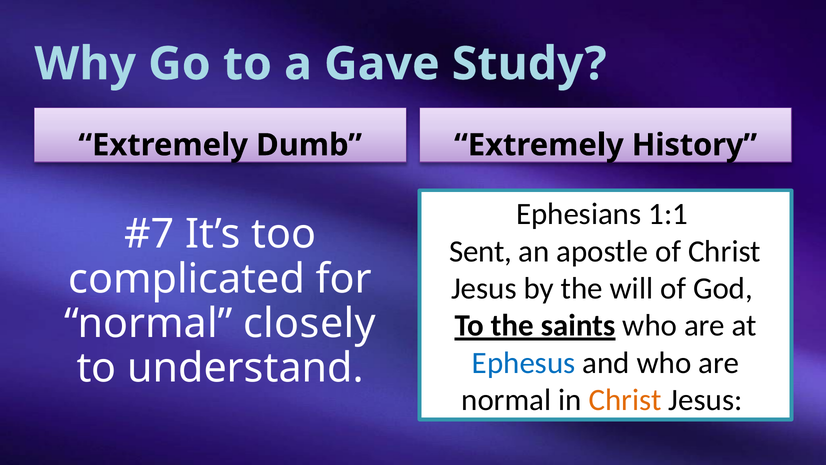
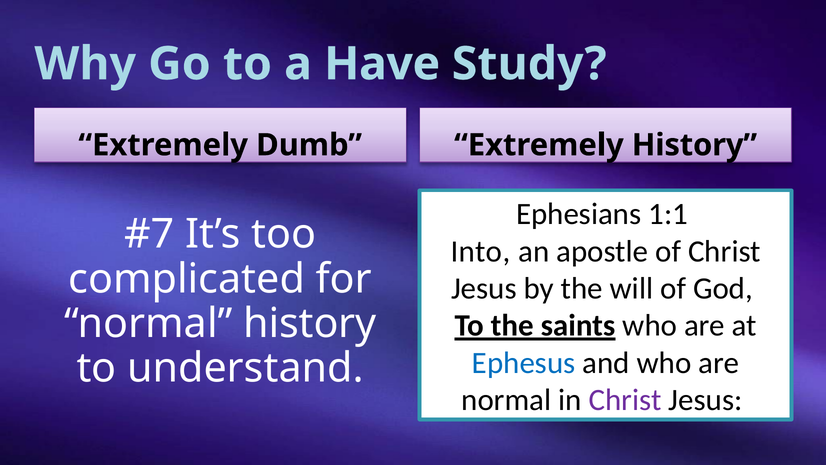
Gave: Gave -> Have
Sent: Sent -> Into
normal closely: closely -> history
Christ at (625, 400) colour: orange -> purple
